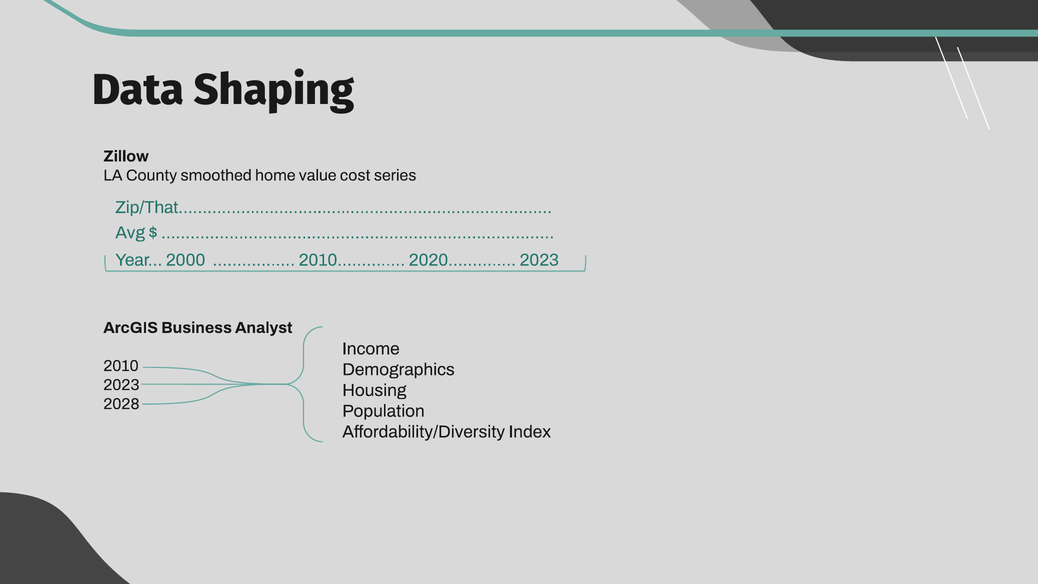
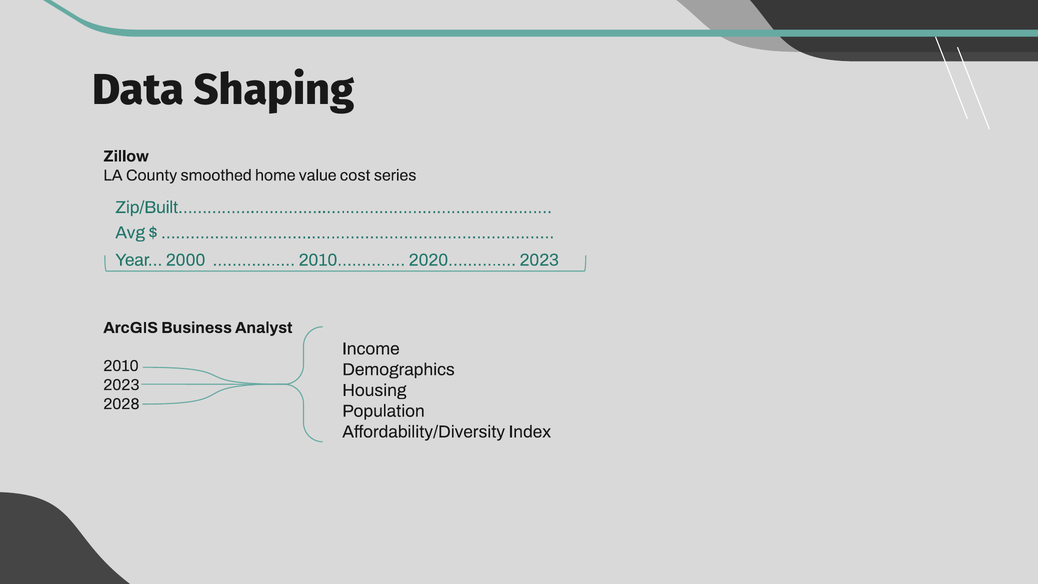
Zip/That……………..…………..…..……………………………………: Zip/That……………..…………..…..…………………………………… -> Zip/Built……………..…………..…..……………………………………
